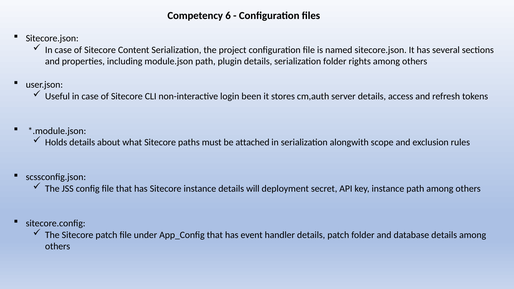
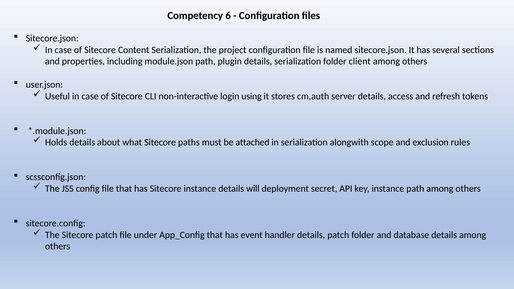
rights: rights -> client
been: been -> using
